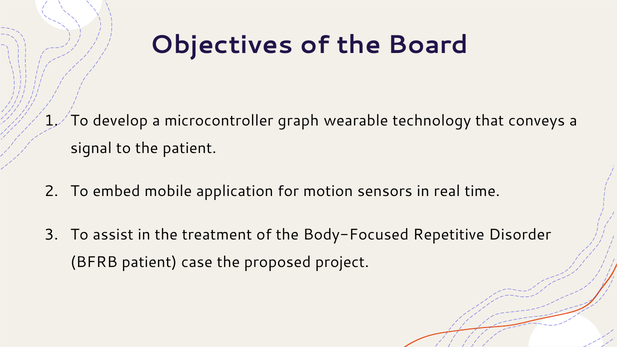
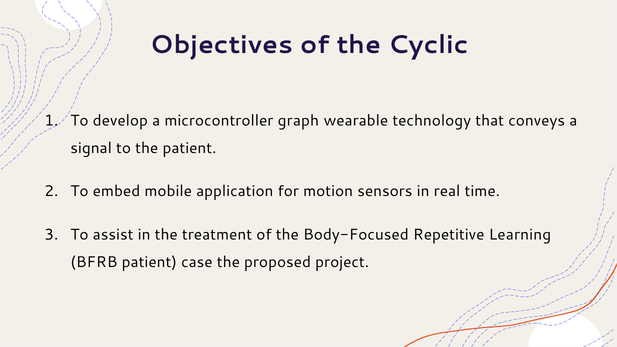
Board: Board -> Cyclic
Disorder: Disorder -> Learning
